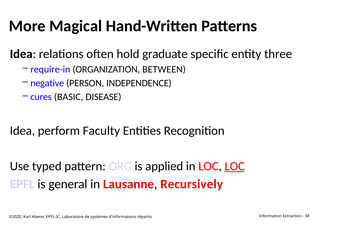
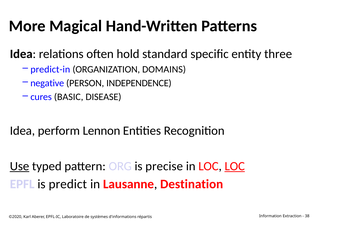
graduate: graduate -> standard
require-in: require-in -> predict-in
BETWEEN: BETWEEN -> DOMAINS
Faculty: Faculty -> Lennon
Use underline: none -> present
applied: applied -> precise
general: general -> predict
Recursively: Recursively -> Destination
